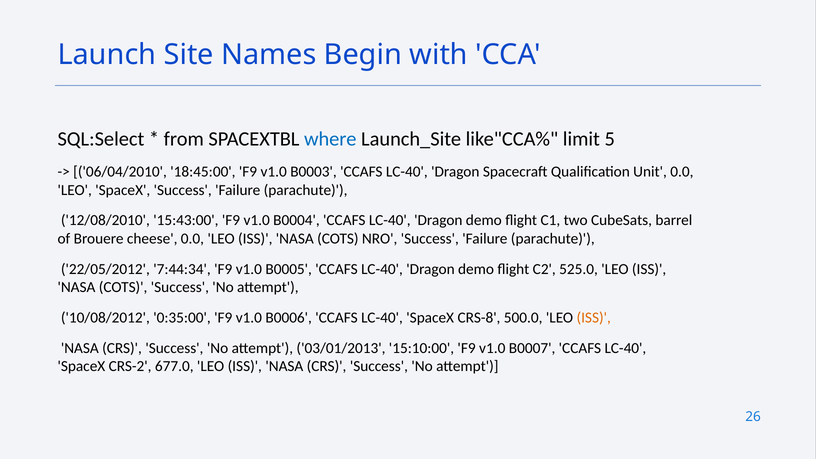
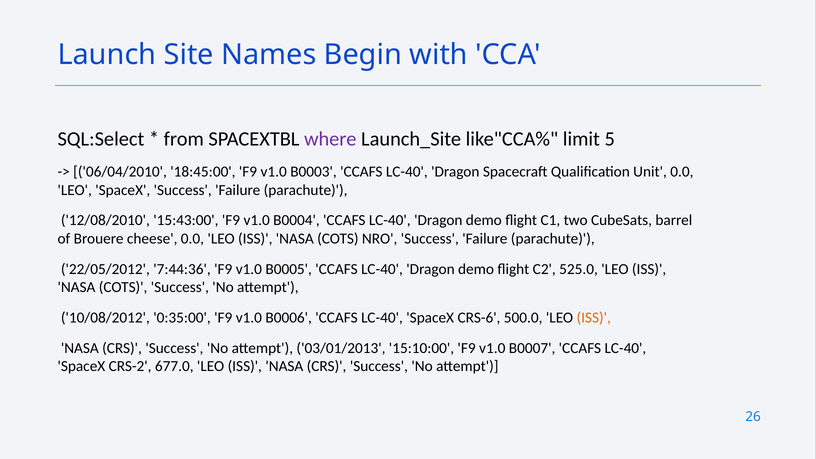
where colour: blue -> purple
7:44:34: 7:44:34 -> 7:44:36
CRS-8: CRS-8 -> CRS-6
